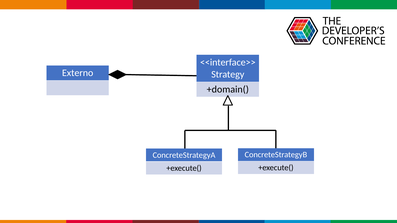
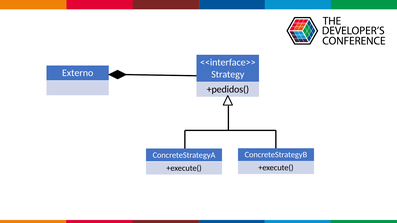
+domain(: +domain( -> +pedidos(
